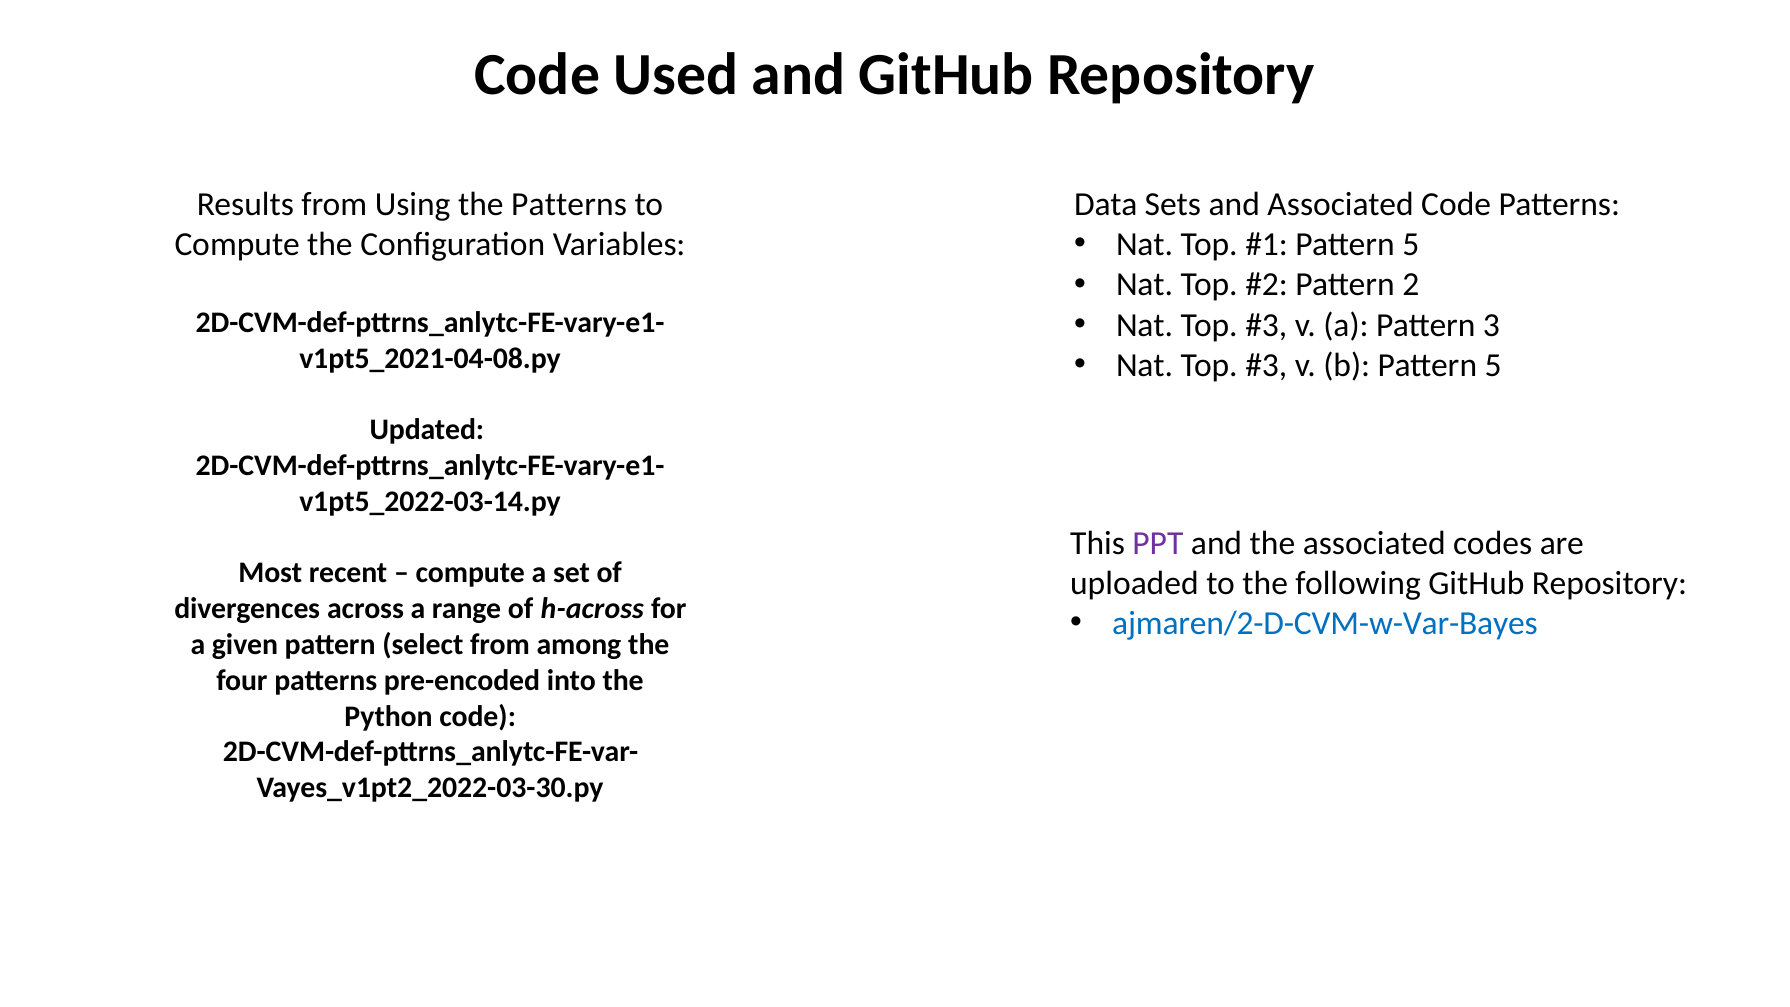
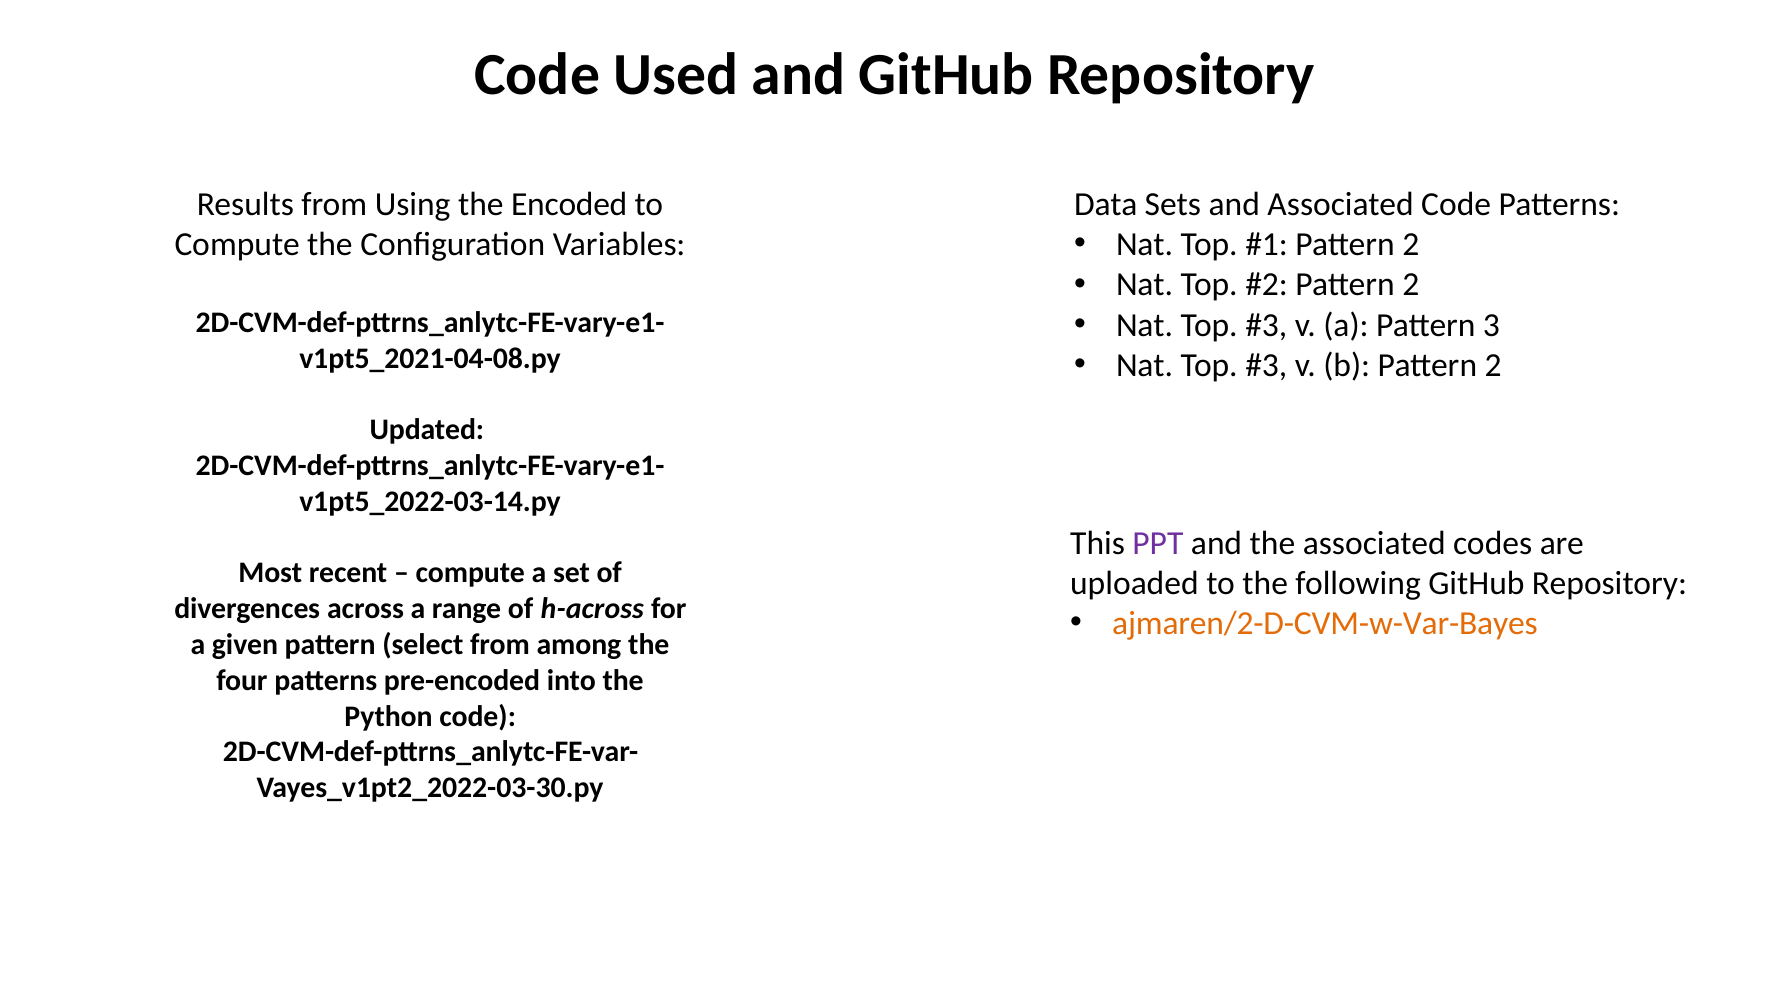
the Patterns: Patterns -> Encoded
5 at (1411, 244): 5 -> 2
b Pattern 5: 5 -> 2
ajmaren/2-D-CVM-w-Var-Bayes colour: blue -> orange
